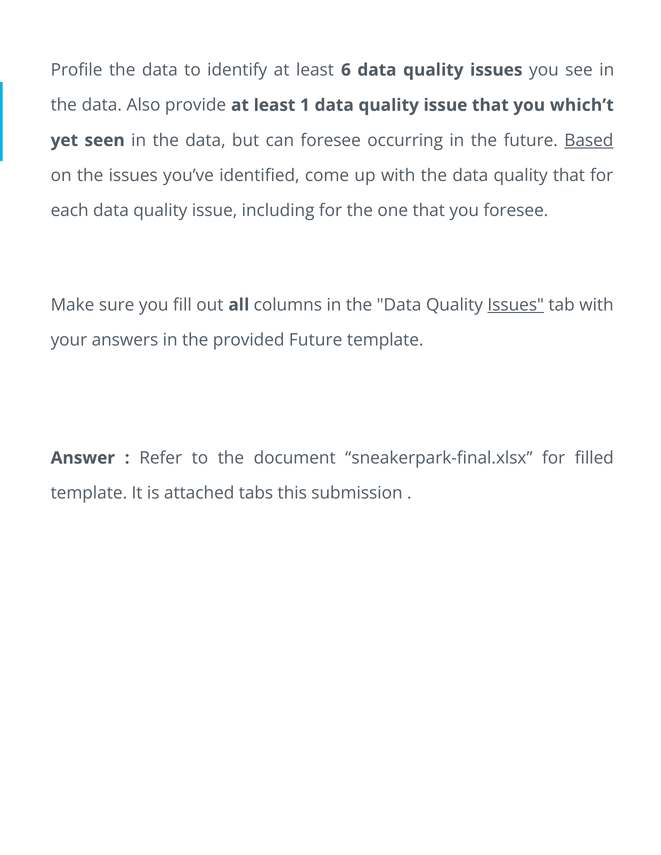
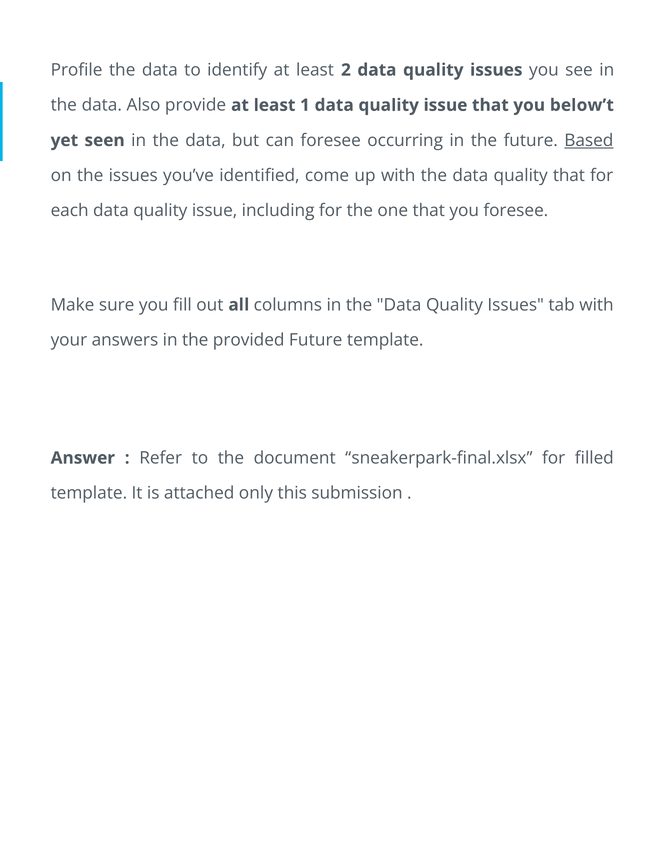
6: 6 -> 2
which’t: which’t -> below’t
Issues at (516, 305) underline: present -> none
tabs: tabs -> only
